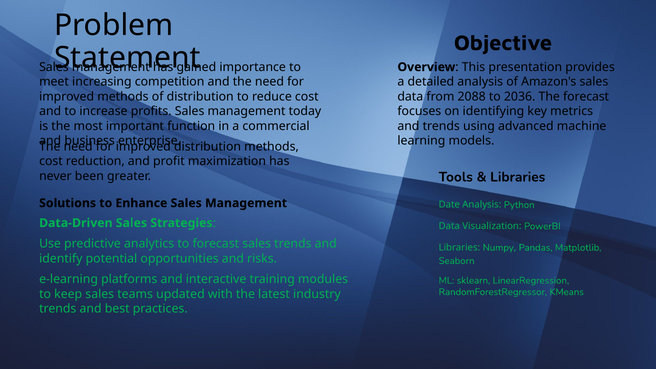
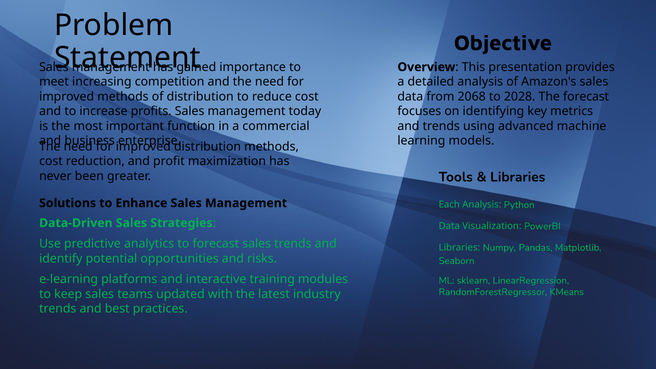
2088: 2088 -> 2068
2036: 2036 -> 2028
Date: Date -> Each
